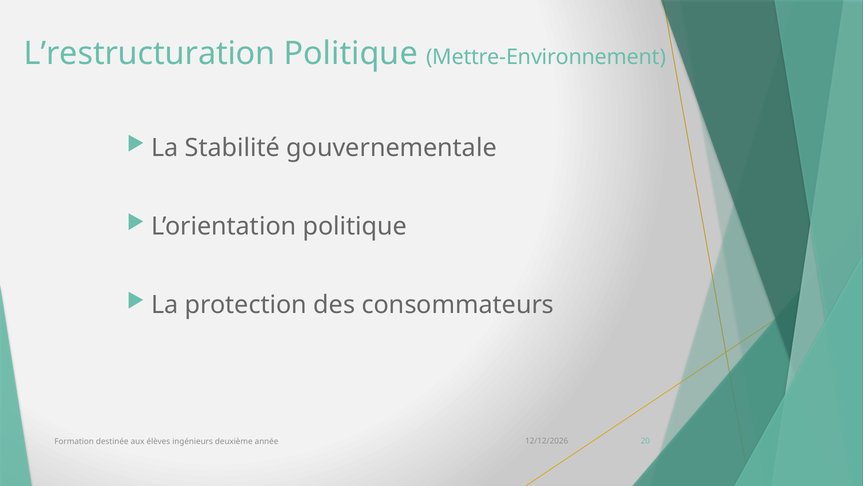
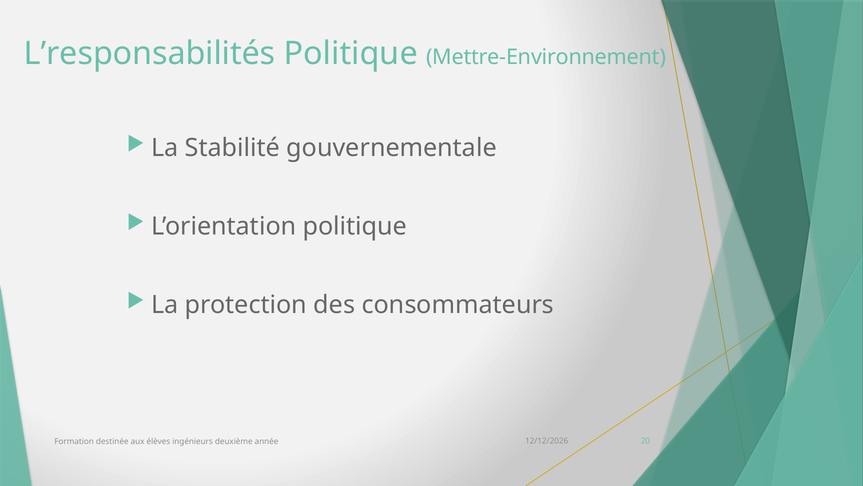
L’restructuration: L’restructuration -> L’responsabilités
